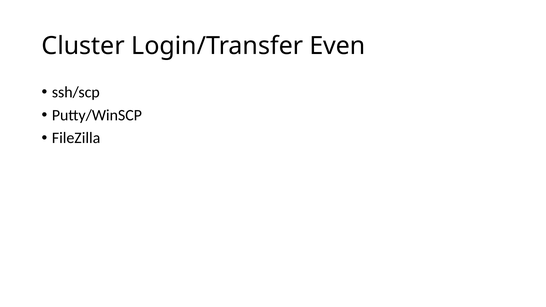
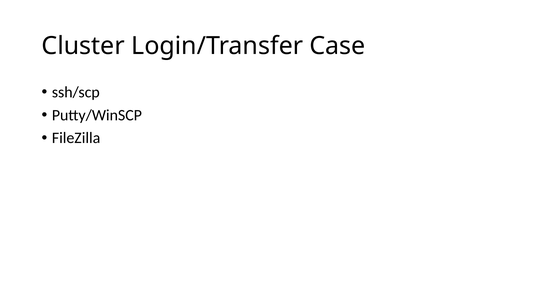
Even: Even -> Case
